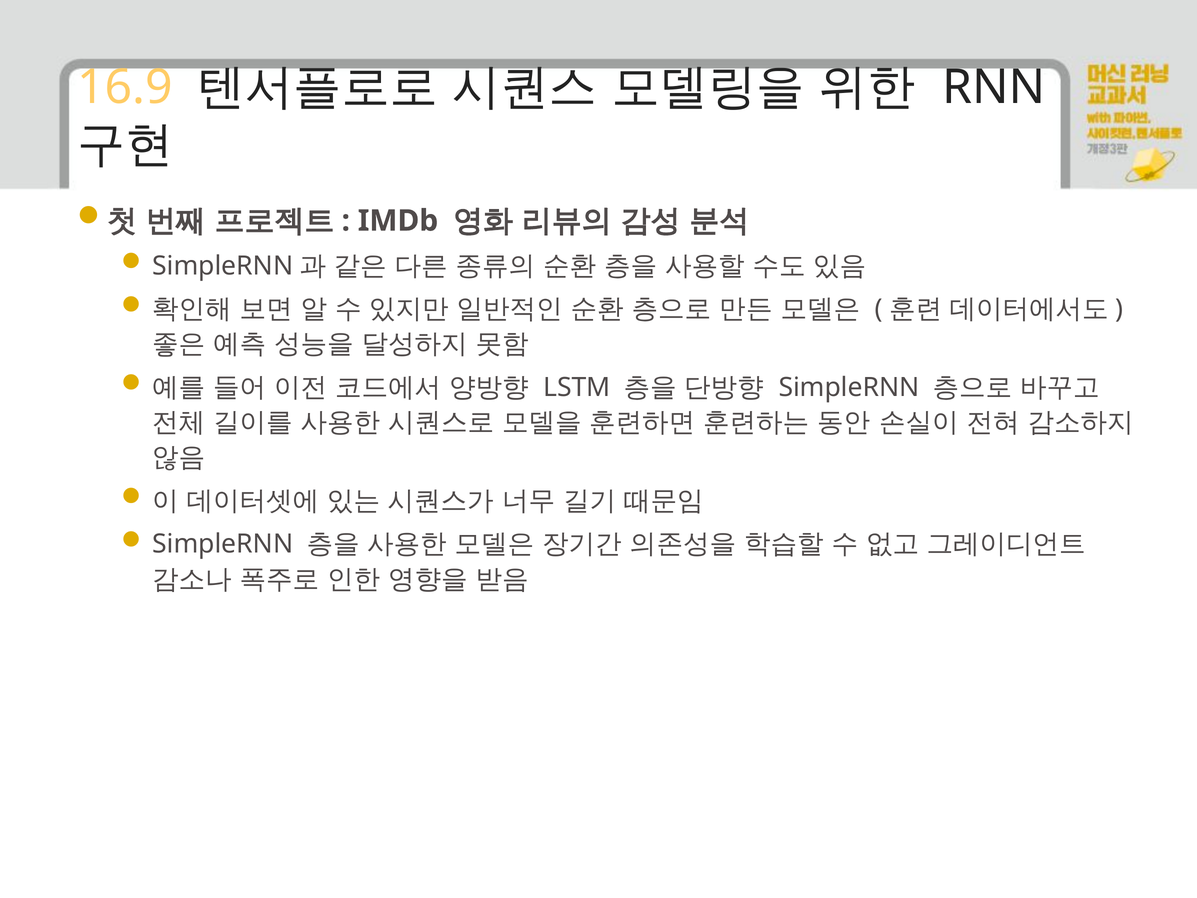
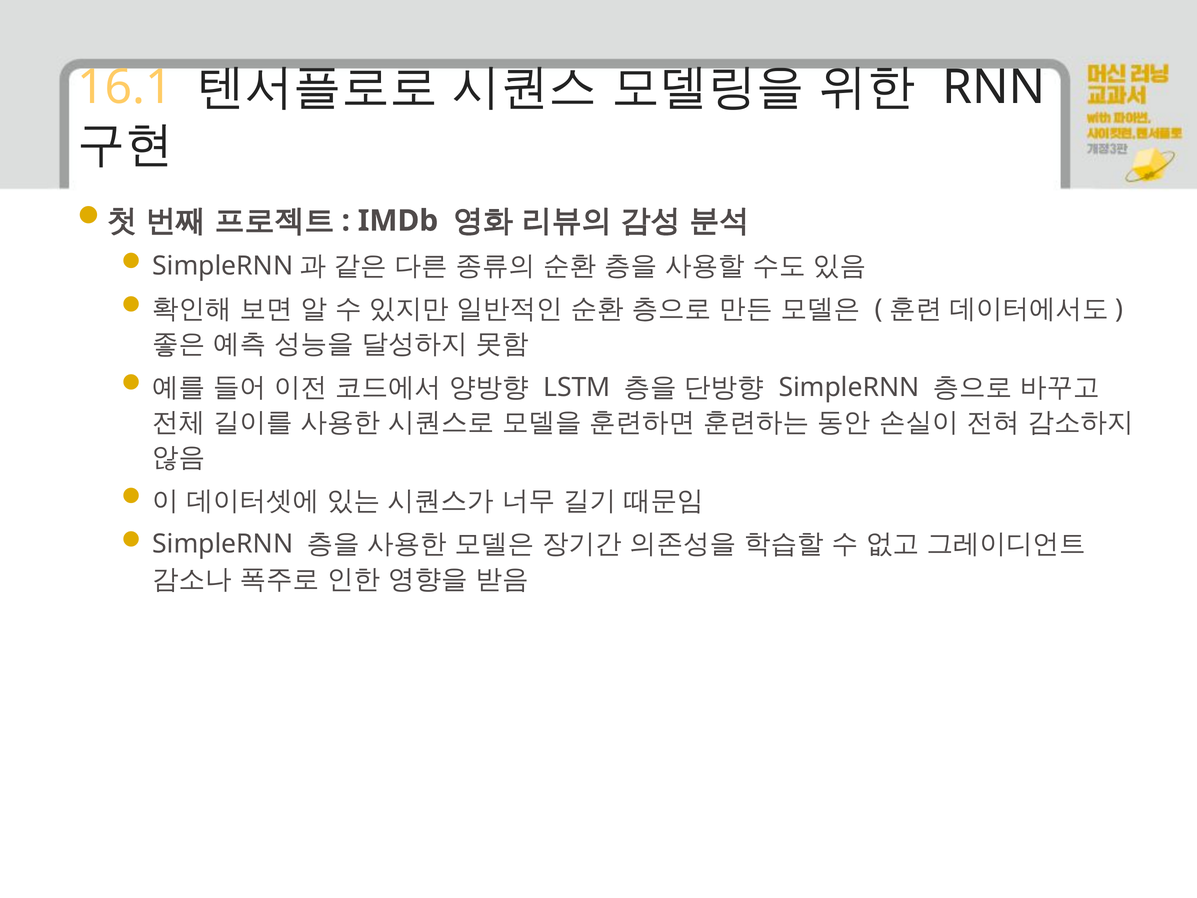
16.9: 16.9 -> 16.1
